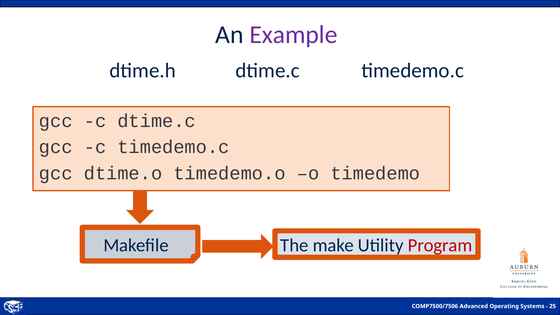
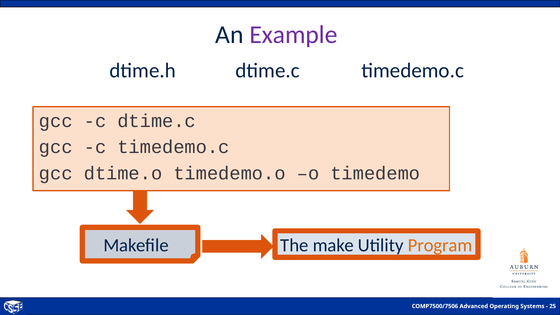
Program colour: red -> orange
